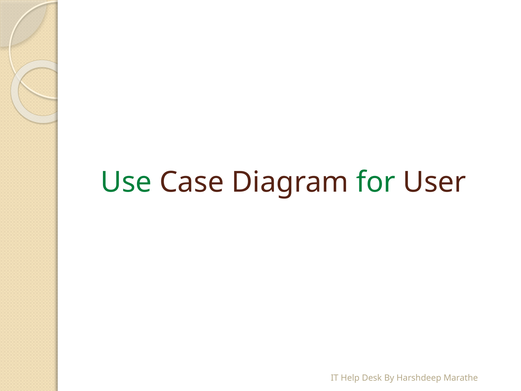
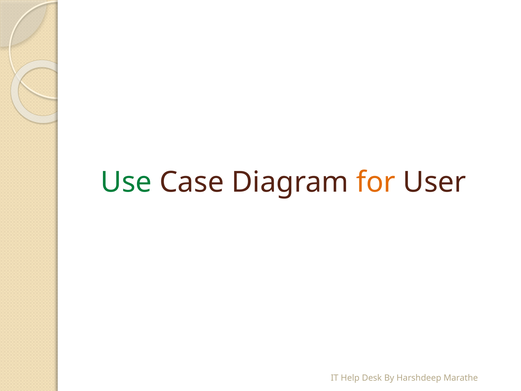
for colour: green -> orange
